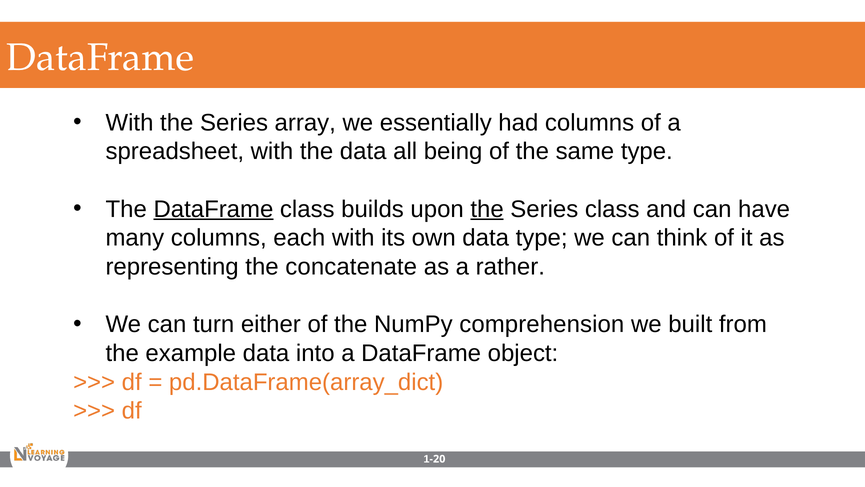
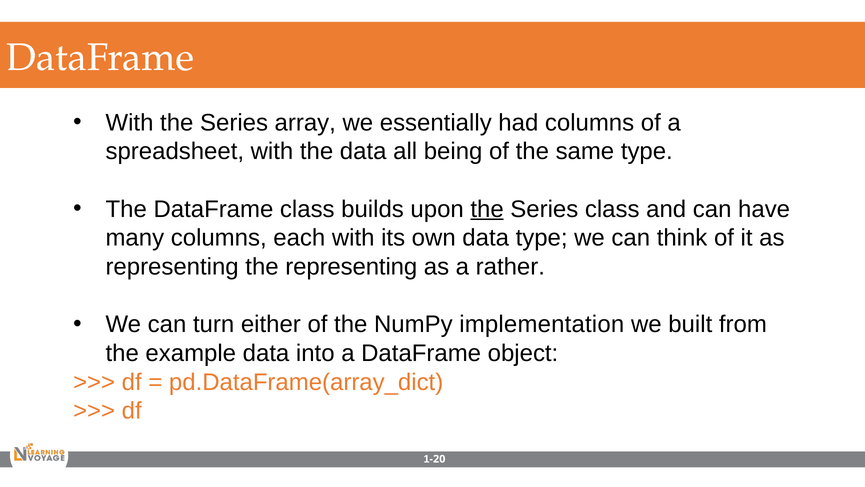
DataFrame at (213, 209) underline: present -> none
the concatenate: concatenate -> representing
comprehension: comprehension -> implementation
